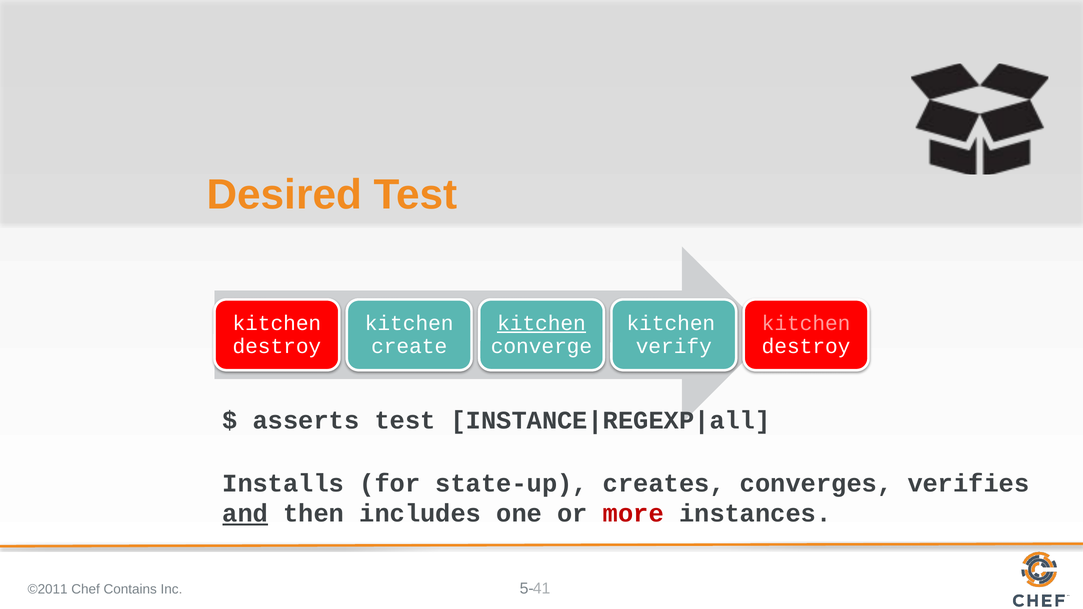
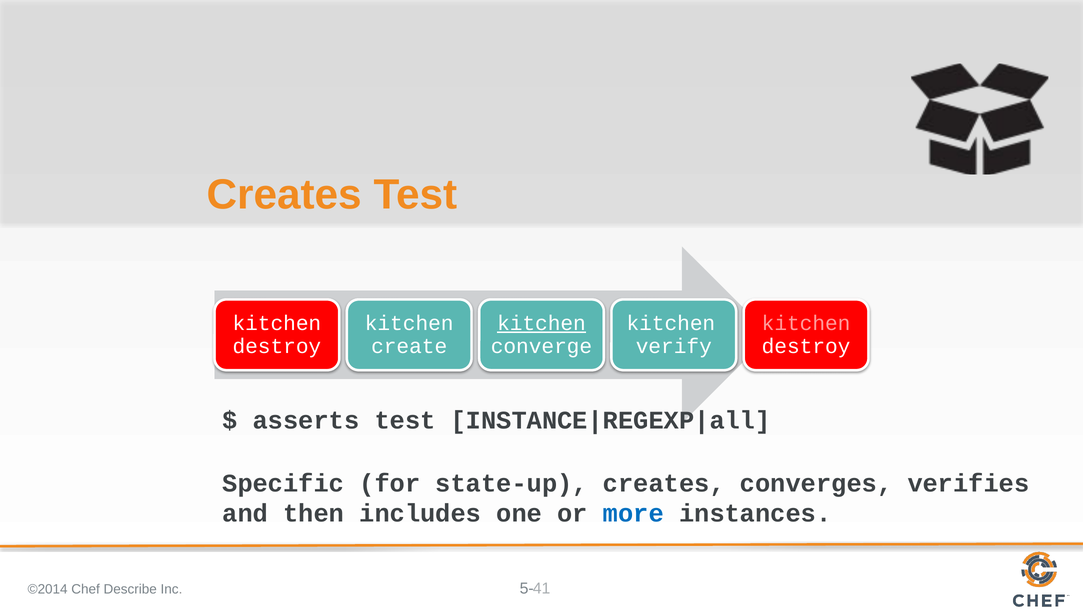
Desired at (284, 195): Desired -> Creates
Installs: Installs -> Specific
and underline: present -> none
more colour: red -> blue
©2011: ©2011 -> ©2014
Contains: Contains -> Describe
